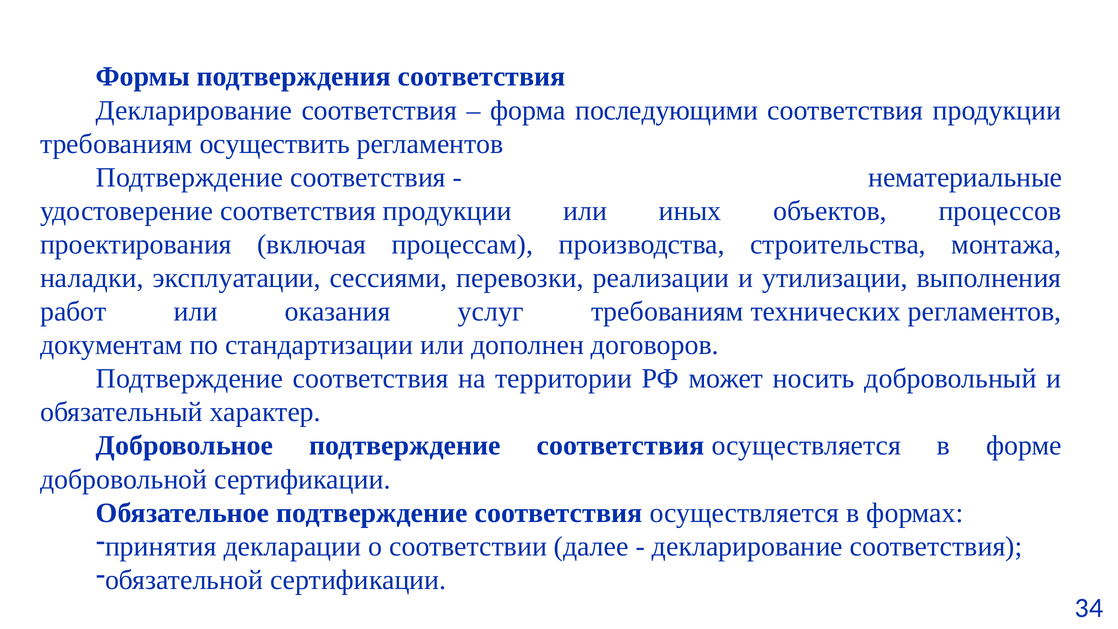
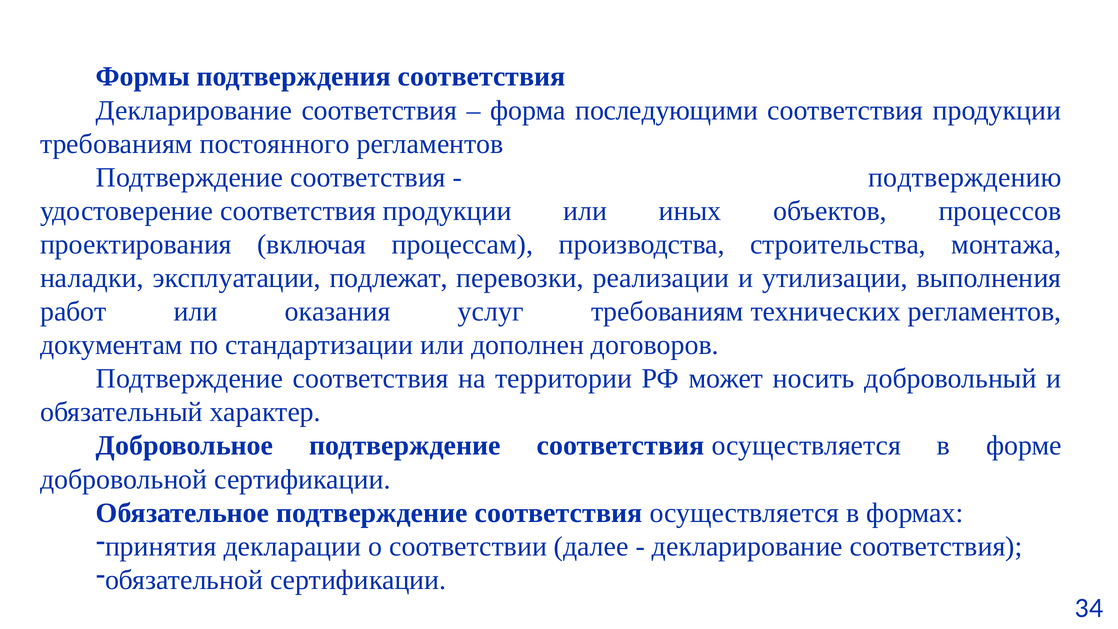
осуществить: осуществить -> постоянного
нематериальные: нематериальные -> подтверждению
сессиями: сессиями -> подлежат
